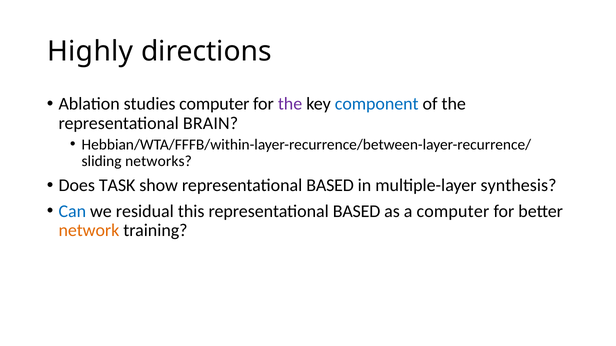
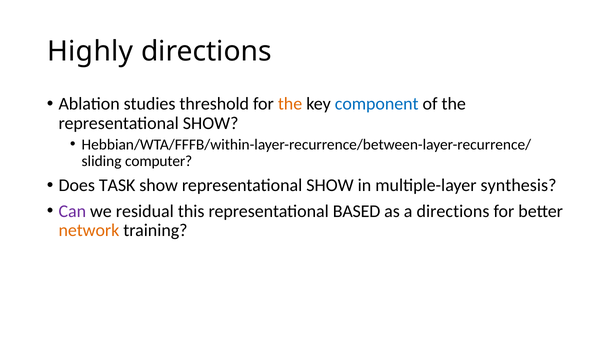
studies computer: computer -> threshold
the at (290, 104) colour: purple -> orange
BRAIN at (211, 123): BRAIN -> SHOW
networks: networks -> computer
show representational BASED: BASED -> SHOW
Can colour: blue -> purple
a computer: computer -> directions
